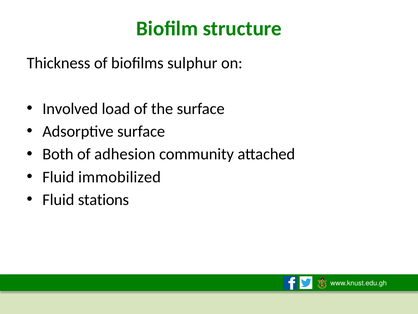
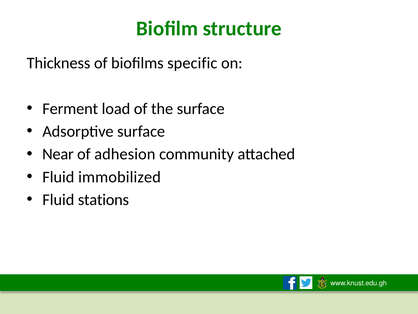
sulphur: sulphur -> specific
Involved: Involved -> Ferment
Both: Both -> Near
